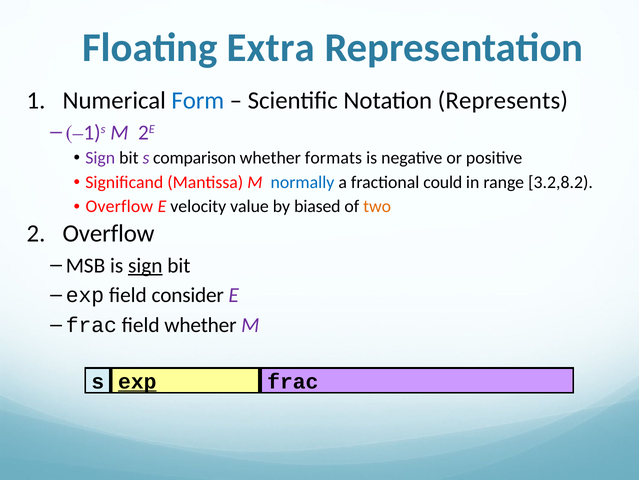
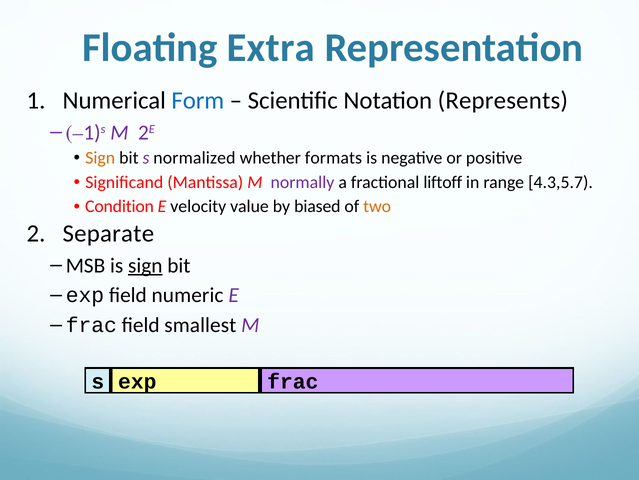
Sign at (100, 158) colour: purple -> orange
comparison: comparison -> normalized
normally colour: blue -> purple
could: could -> liftoff
3.2,8.2: 3.2,8.2 -> 4.3,5.7
Overflow at (119, 206): Overflow -> Condition
Overflow at (109, 233): Overflow -> Separate
consider: consider -> numeric
field whether: whether -> smallest
exp at (137, 381) underline: present -> none
